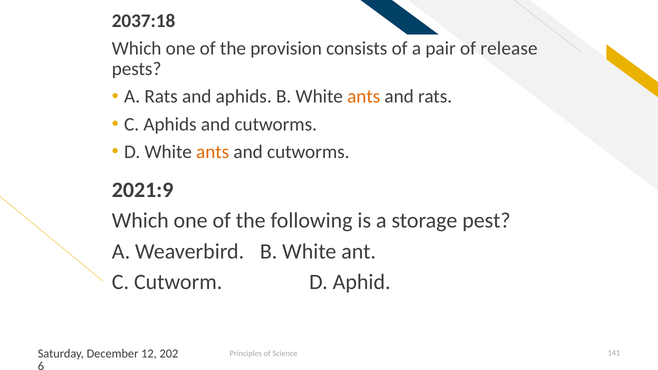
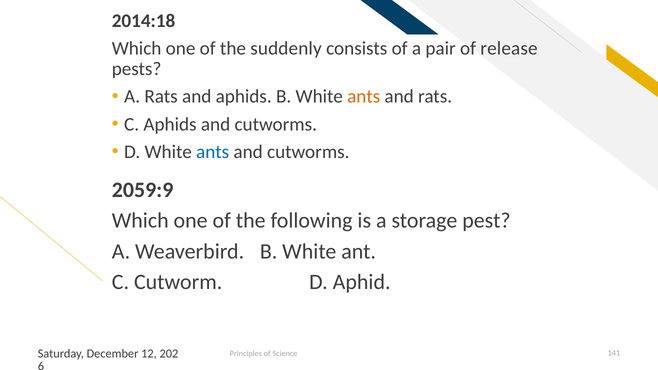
2037:18: 2037:18 -> 2014:18
provision: provision -> suddenly
ants at (213, 152) colour: orange -> blue
2021:9: 2021:9 -> 2059:9
